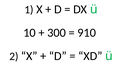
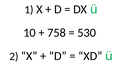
300: 300 -> 758
910: 910 -> 530
